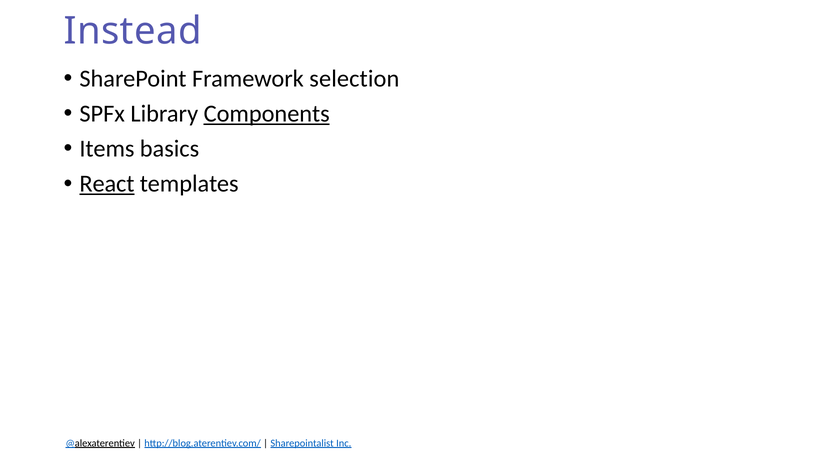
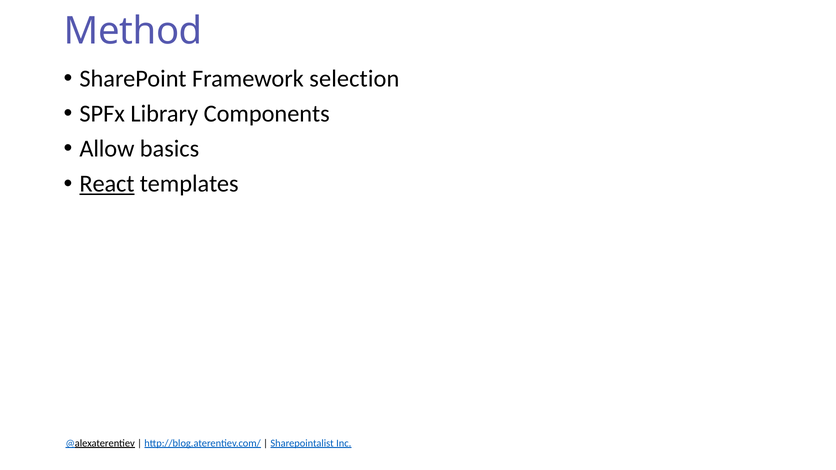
Instead: Instead -> Method
Components underline: present -> none
Items: Items -> Allow
